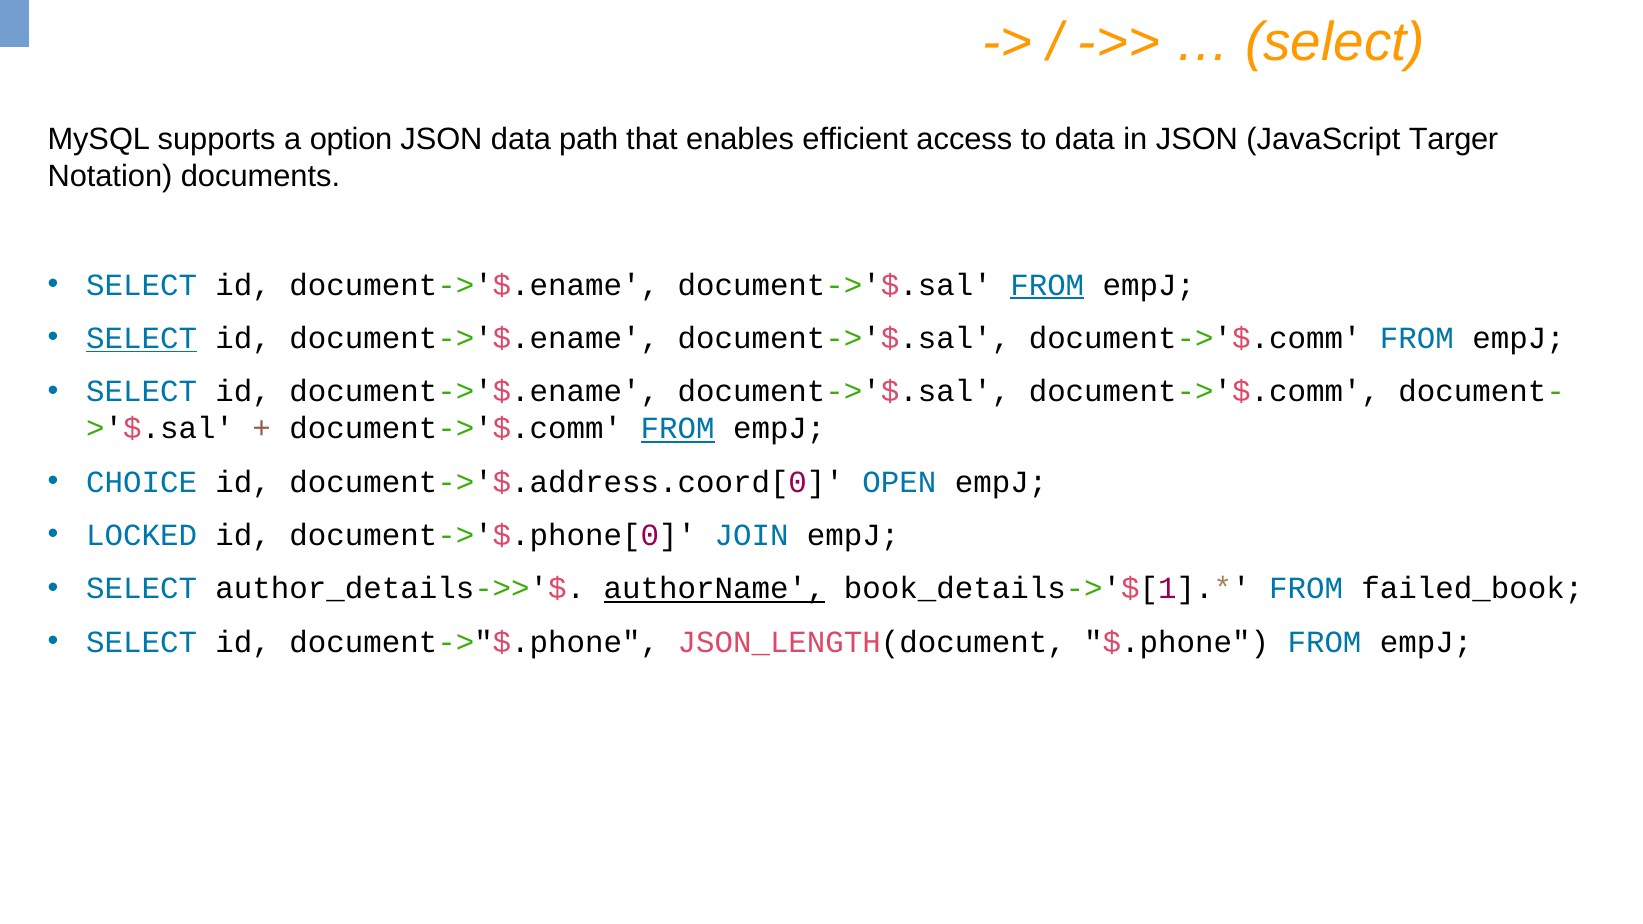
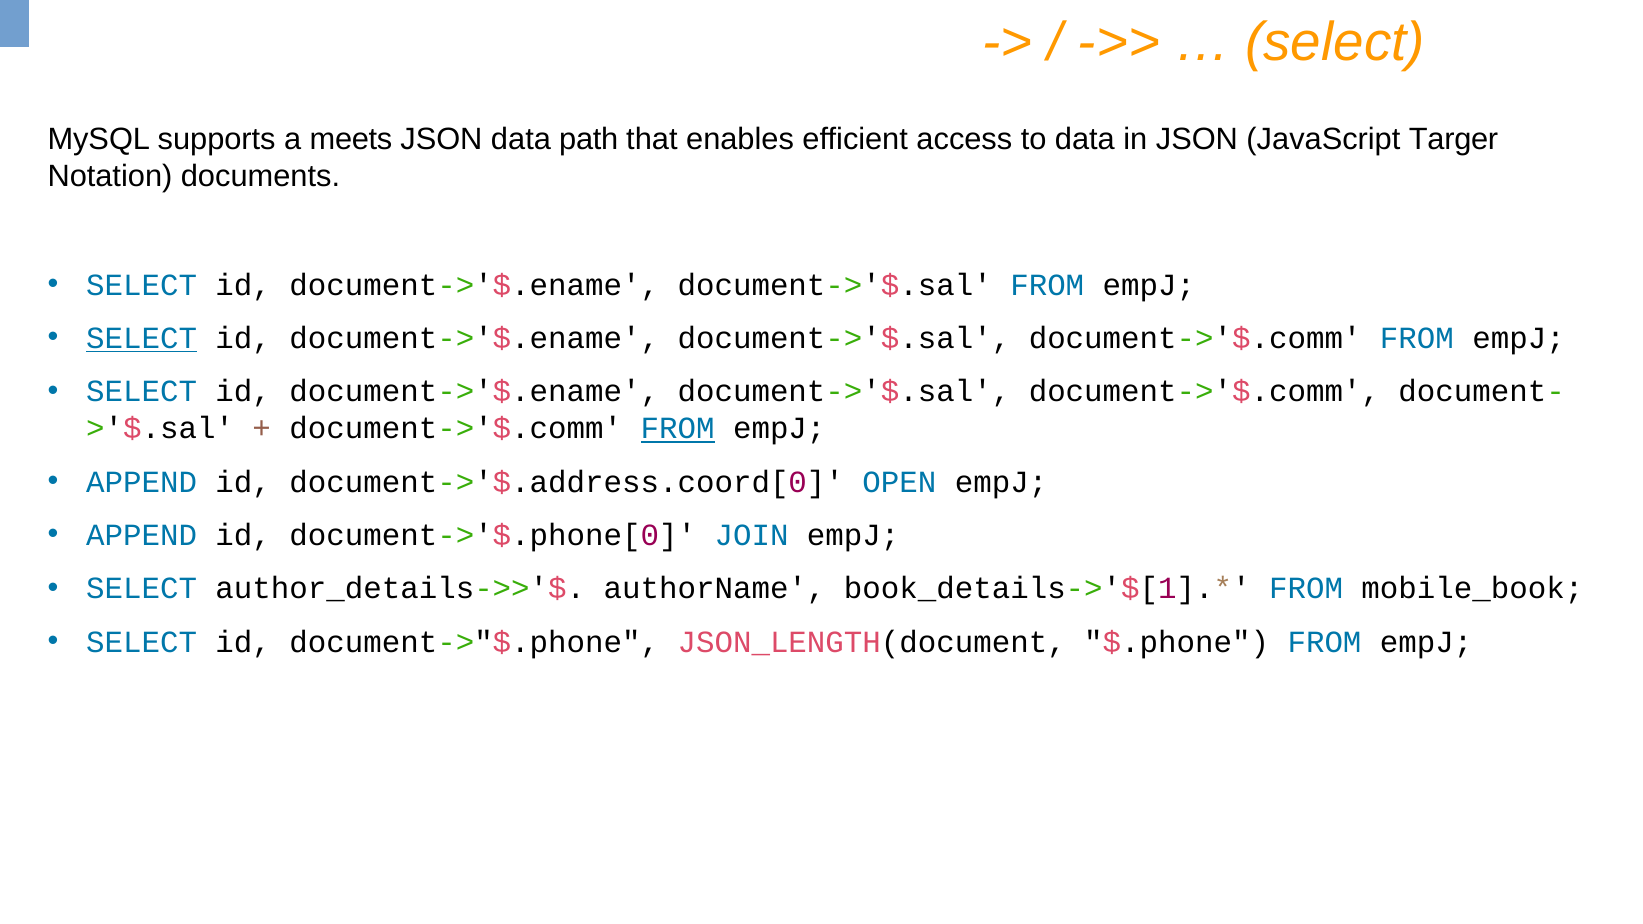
option: option -> meets
FROM at (1047, 285) underline: present -> none
CHOICE at (142, 482): CHOICE -> APPEND
LOCKED at (142, 535): LOCKED -> APPEND
authorName underline: present -> none
failed_book: failed_book -> mobile_book
